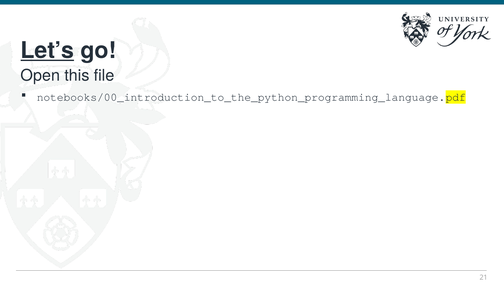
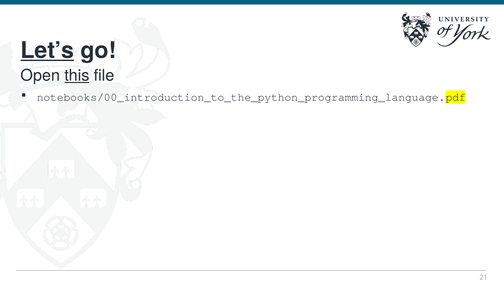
this underline: none -> present
